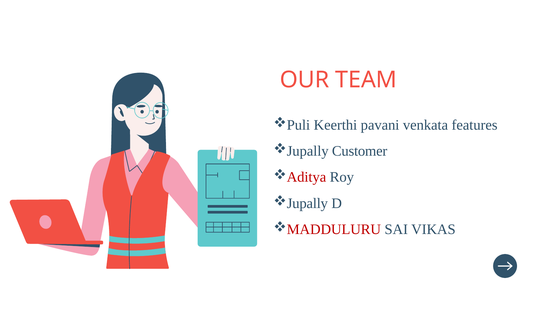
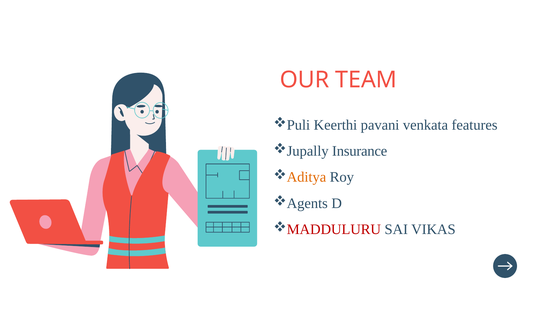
Customer: Customer -> Insurance
Aditya colour: red -> orange
Jupally at (307, 203): Jupally -> Agents
